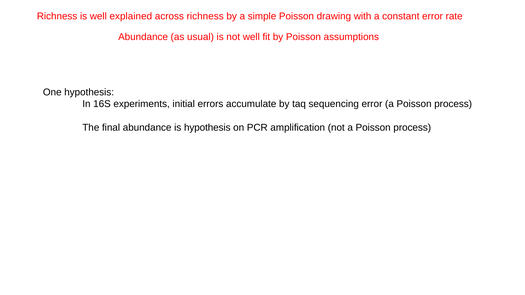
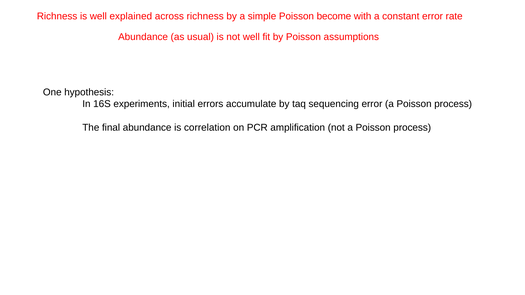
drawing: drawing -> become
is hypothesis: hypothesis -> correlation
